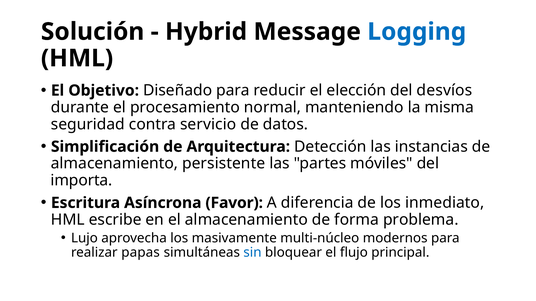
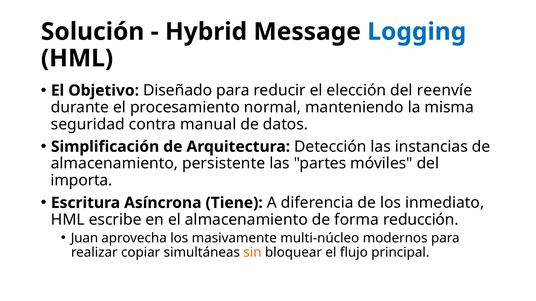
desvíos: desvíos -> reenvíe
servicio: servicio -> manual
Favor: Favor -> Tiene
problema: problema -> reducción
Lujo: Lujo -> Juan
papas: papas -> copiar
sin colour: blue -> orange
